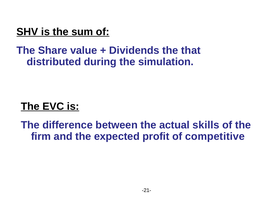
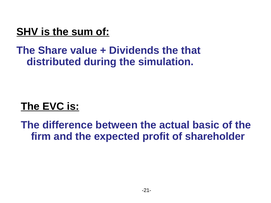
skills: skills -> basic
competitive: competitive -> shareholder
